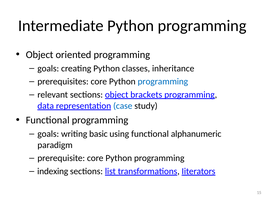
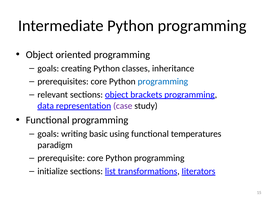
case colour: blue -> purple
alphanumeric: alphanumeric -> temperatures
indexing: indexing -> initialize
